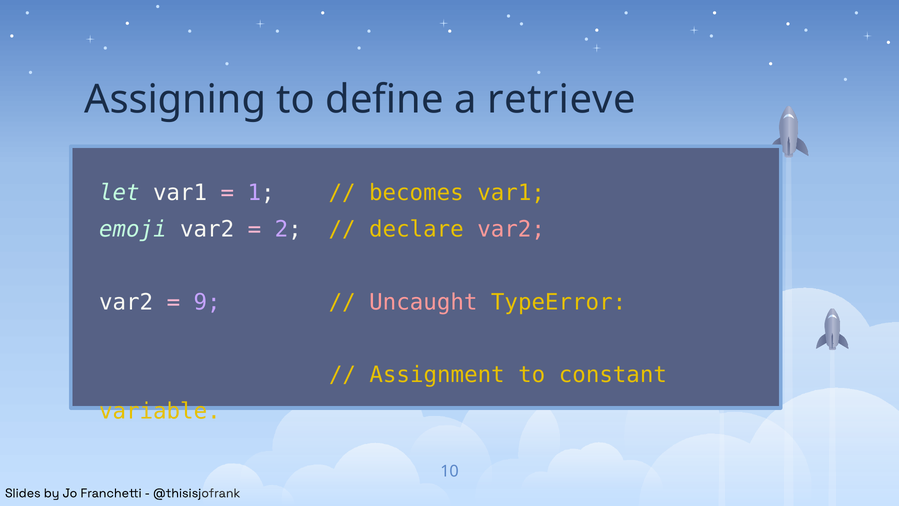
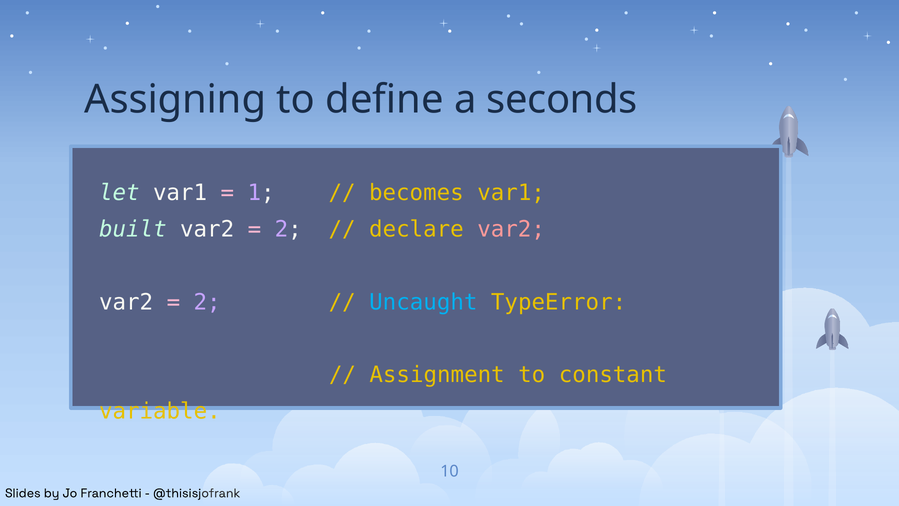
retrieve: retrieve -> seconds
emoji: emoji -> built
9 at (207, 302): 9 -> 2
Uncaught colour: pink -> light blue
